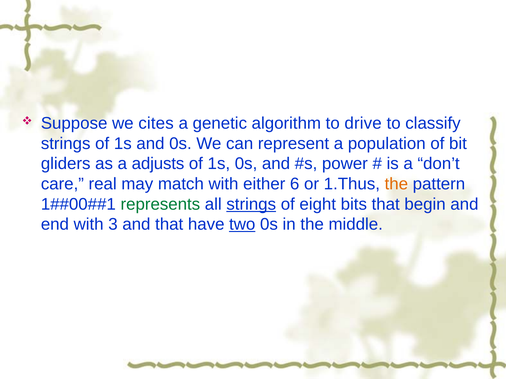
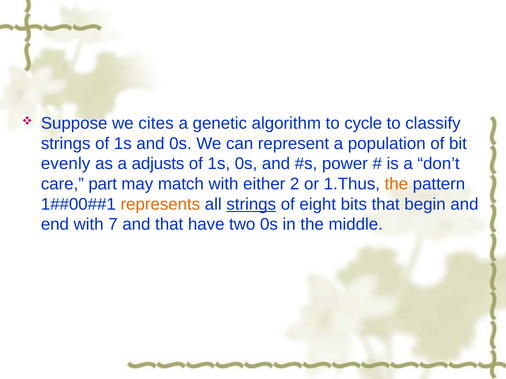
drive: drive -> cycle
gliders: gliders -> evenly
real: real -> part
6: 6 -> 2
represents colour: green -> orange
3: 3 -> 7
two underline: present -> none
